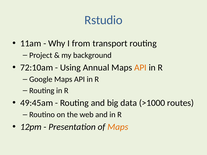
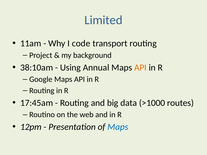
Rstudio: Rstudio -> Limited
from: from -> code
72:10am: 72:10am -> 38:10am
49:45am: 49:45am -> 17:45am
Maps at (118, 127) colour: orange -> blue
